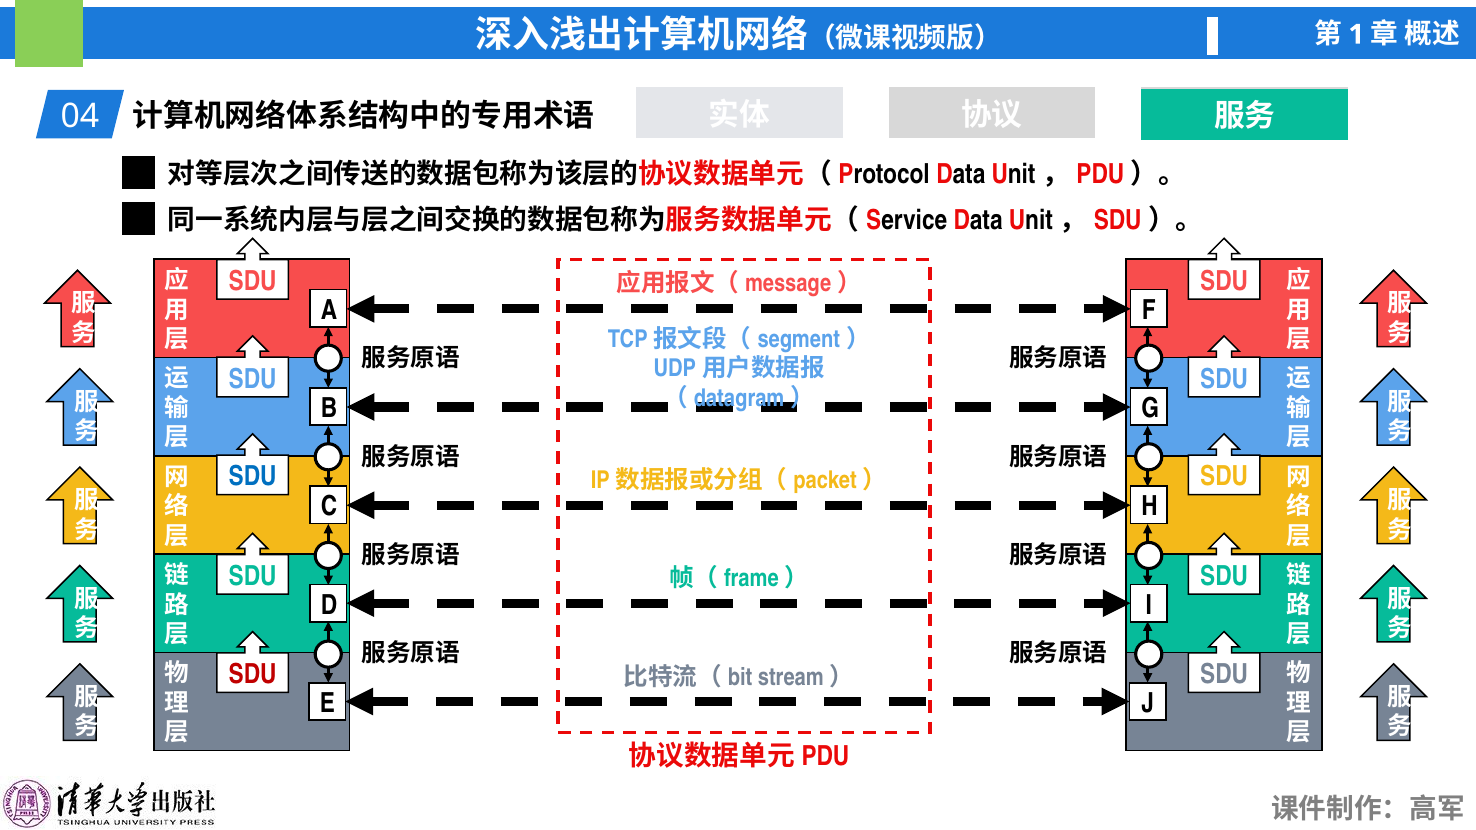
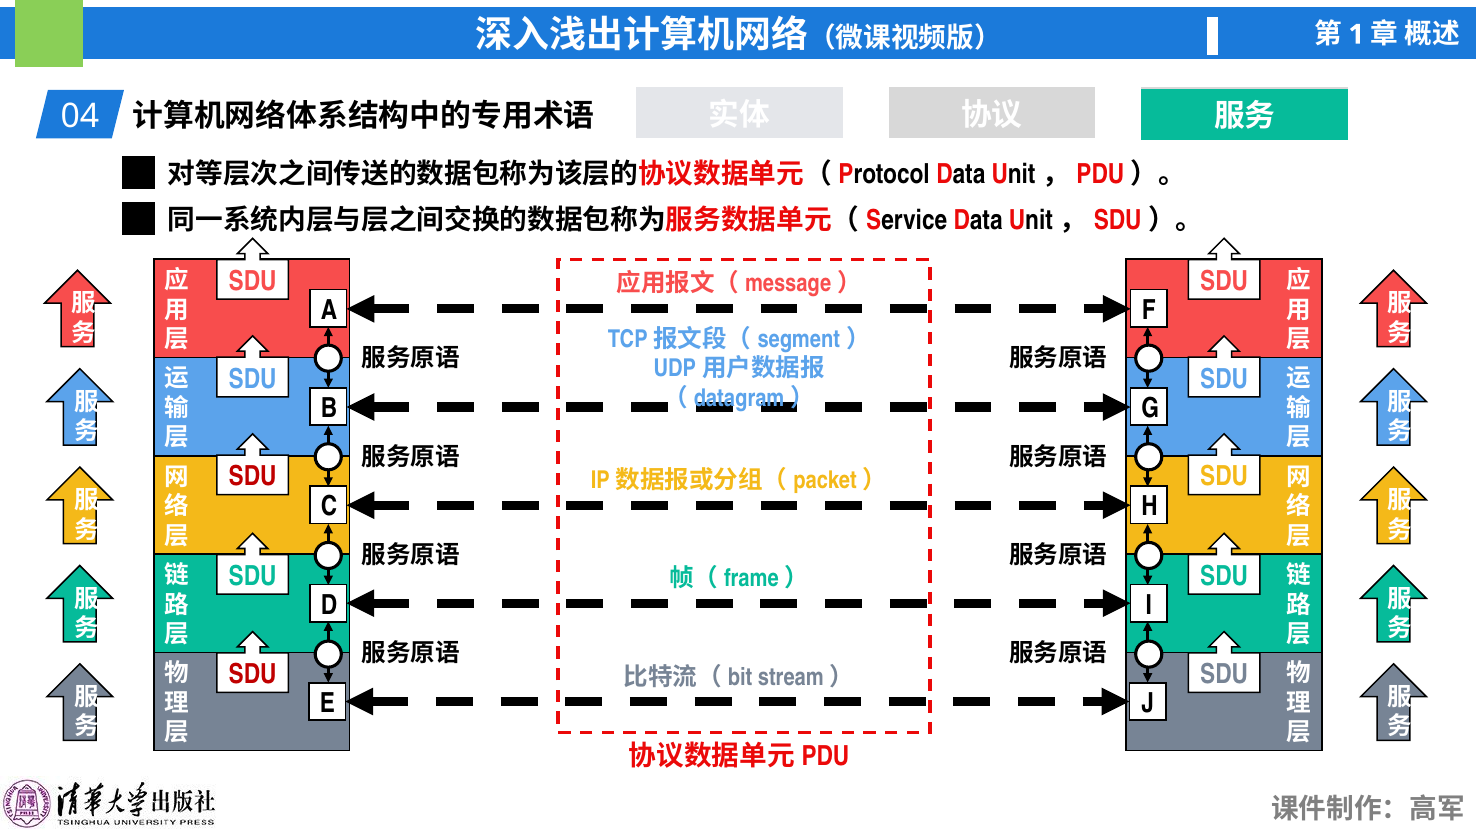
SDU at (253, 477) colour: blue -> red
